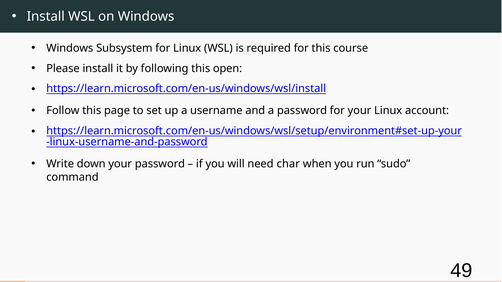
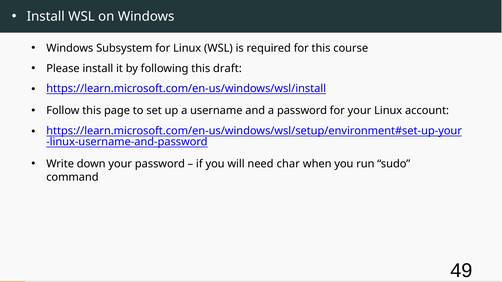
open: open -> draft
